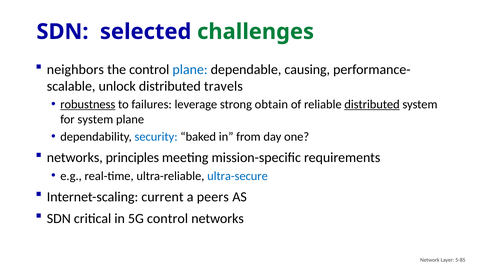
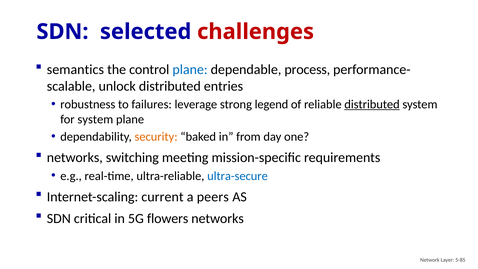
challenges colour: green -> red
neighbors: neighbors -> semantics
causing: causing -> process
travels: travels -> entries
robustness underline: present -> none
obtain: obtain -> legend
security colour: blue -> orange
principles: principles -> switching
5G control: control -> flowers
